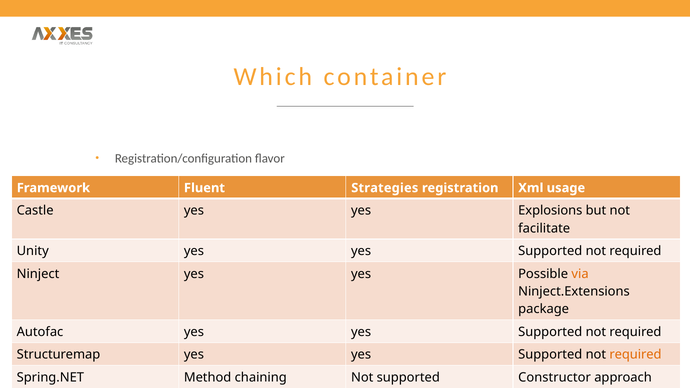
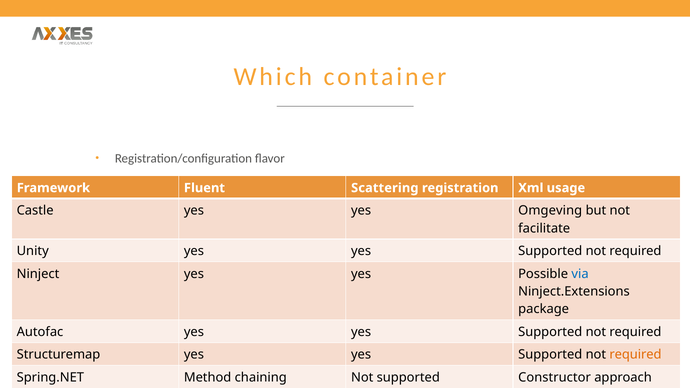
Strategies: Strategies -> Scattering
Explosions: Explosions -> Omgeving
via colour: orange -> blue
